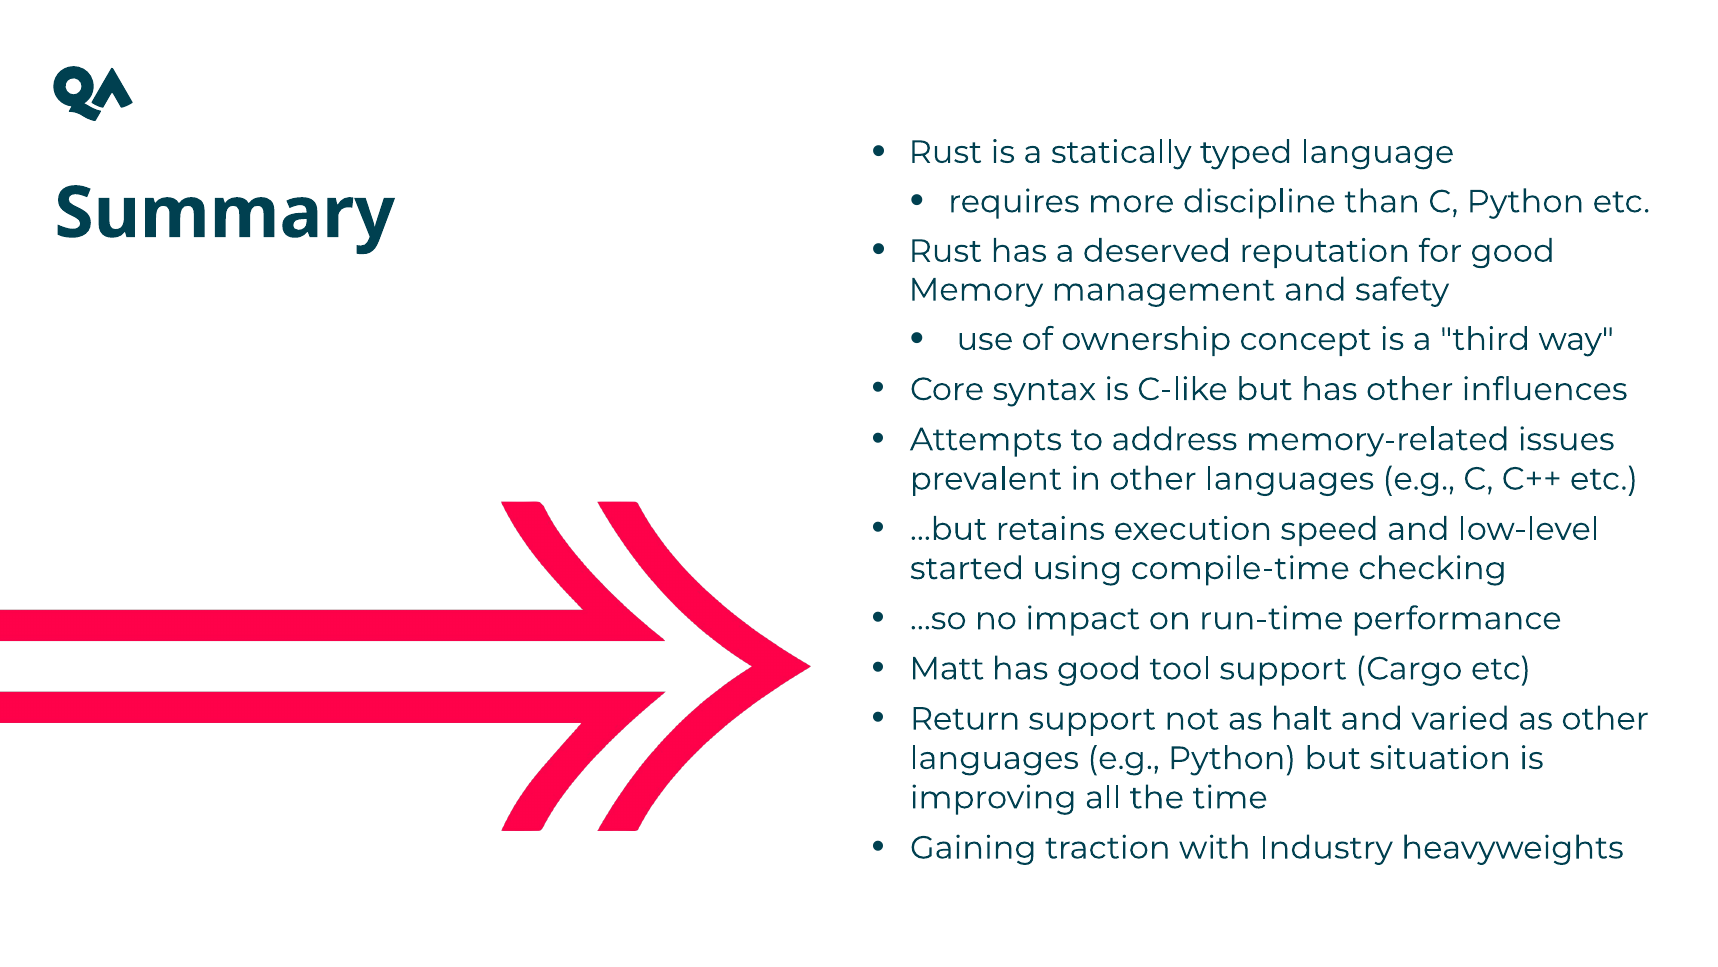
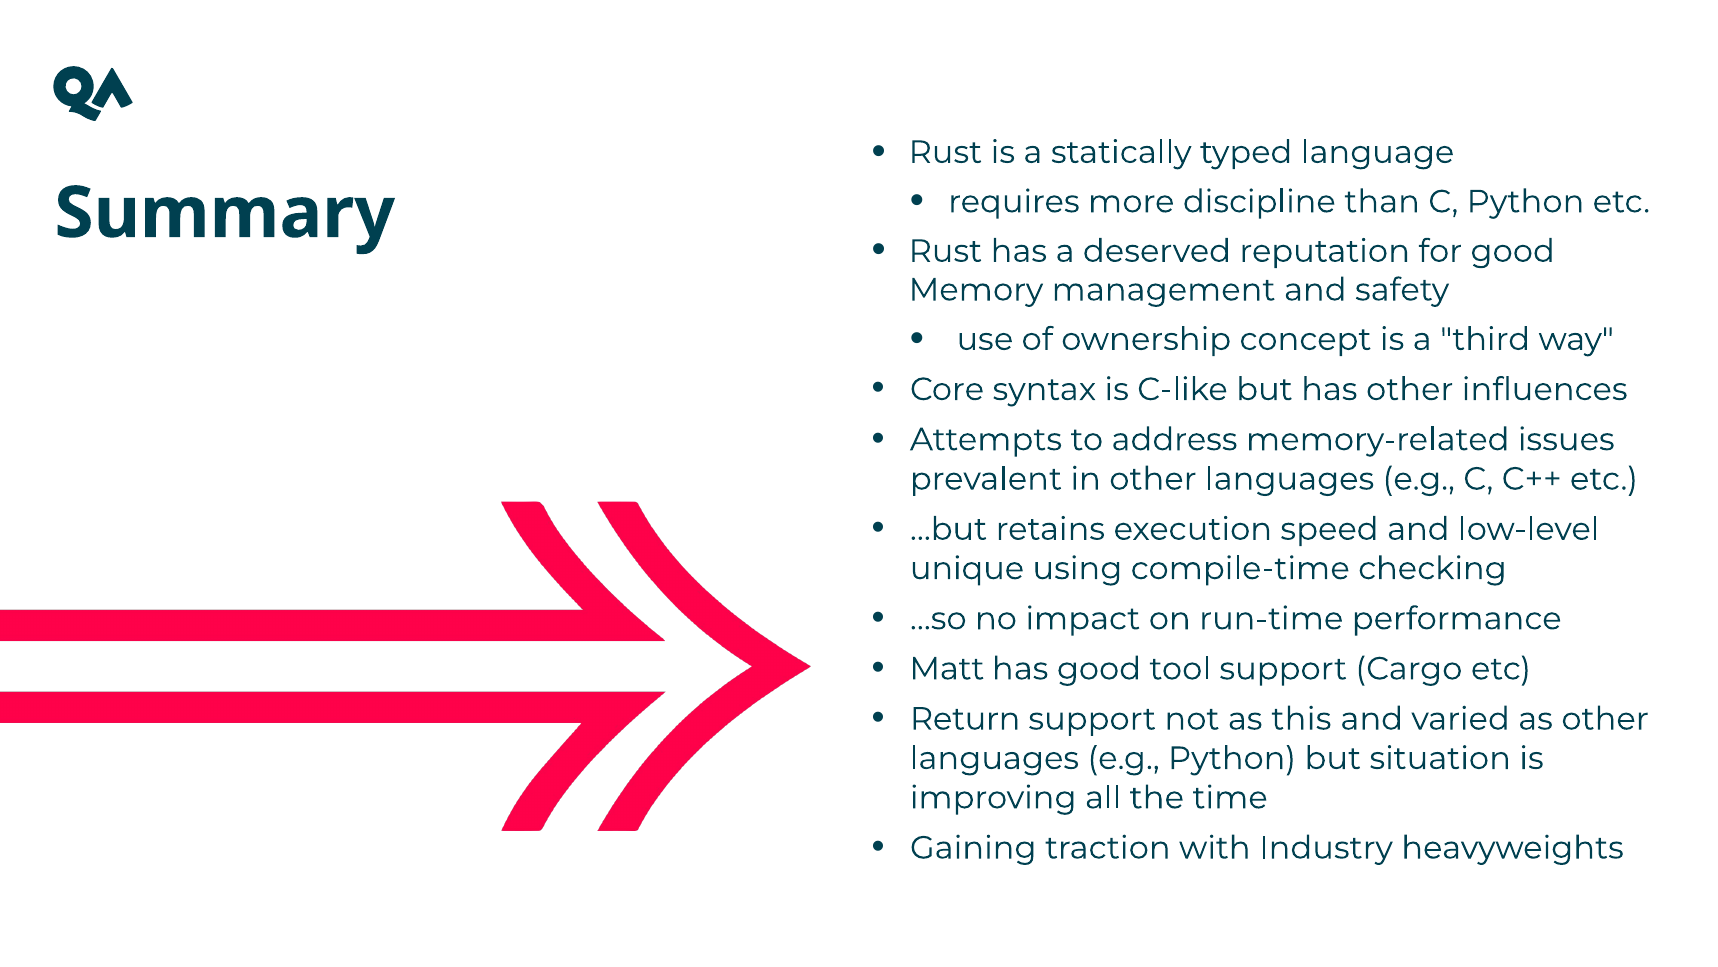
started: started -> unique
halt: halt -> this
